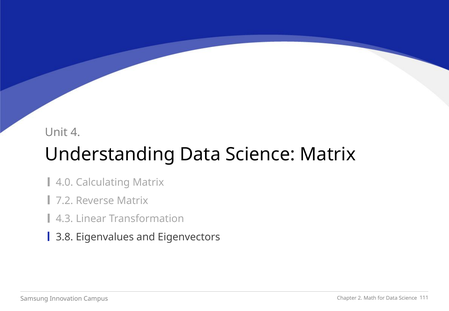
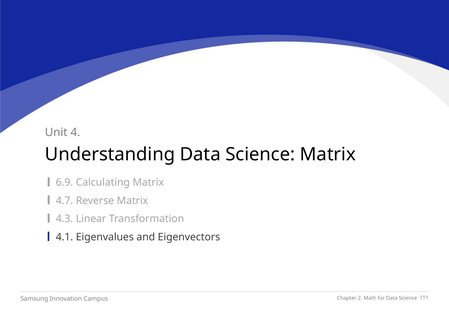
4.0: 4.0 -> 6.9
7.2: 7.2 -> 4.7
3.8: 3.8 -> 4.1
